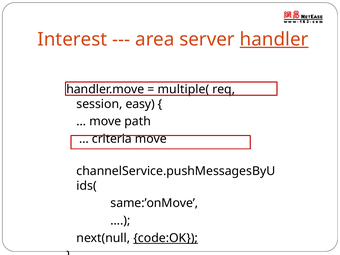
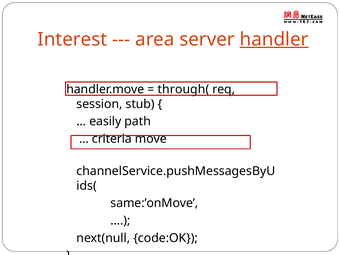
multiple(: multiple( -> through(
easy: easy -> stub
move at (105, 121): move -> easily
code:OK underline: present -> none
